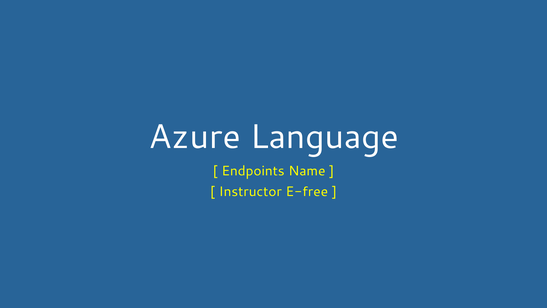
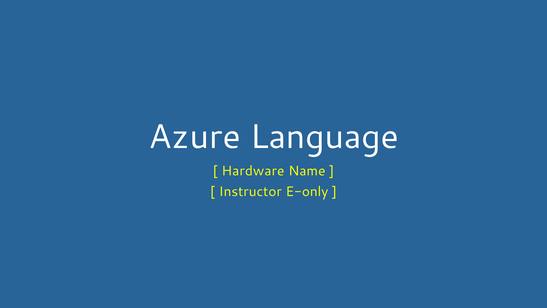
Endpoints: Endpoints -> Hardware
E-free: E-free -> E-only
